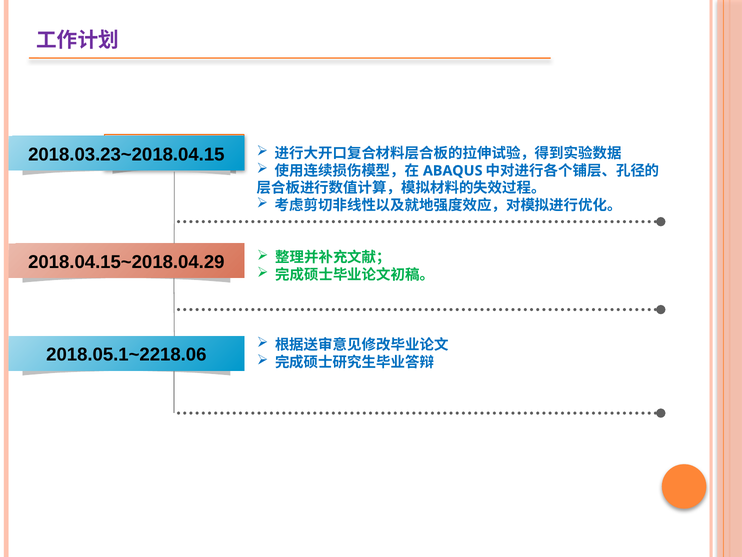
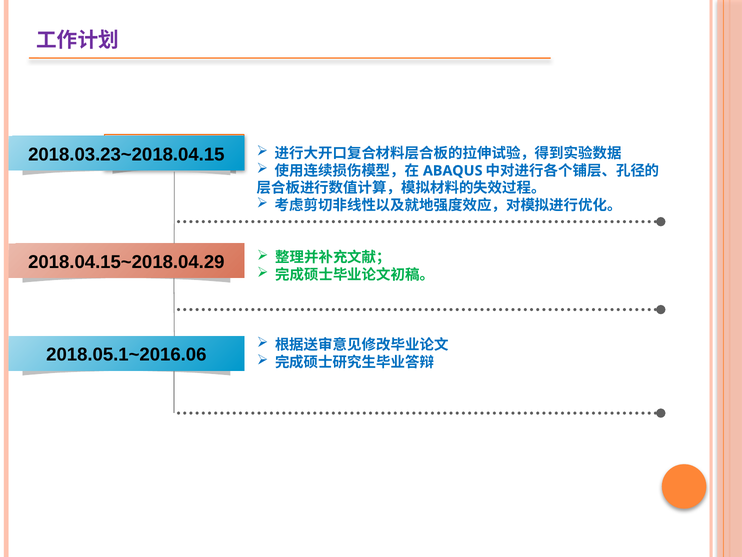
2018.05.1~2218.06: 2018.05.1~2218.06 -> 2018.05.1~2016.06
